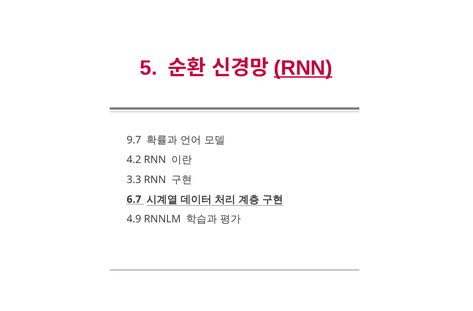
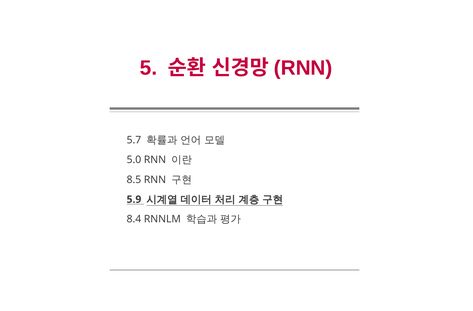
RNN at (303, 68) underline: present -> none
9.7: 9.7 -> 5.7
4.2: 4.2 -> 5.0
3.3: 3.3 -> 8.5
6.7: 6.7 -> 5.9
4.9: 4.9 -> 8.4
